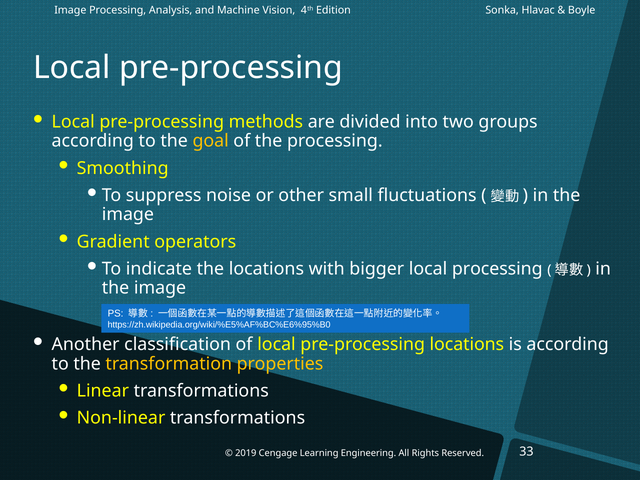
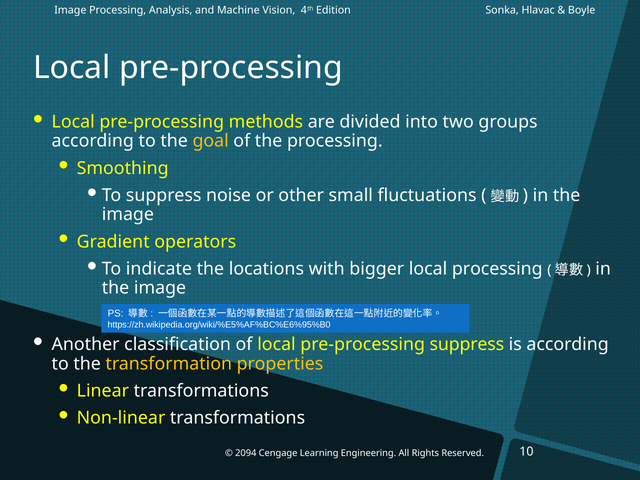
pre-processing locations: locations -> suppress
2019: 2019 -> 2094
33: 33 -> 10
